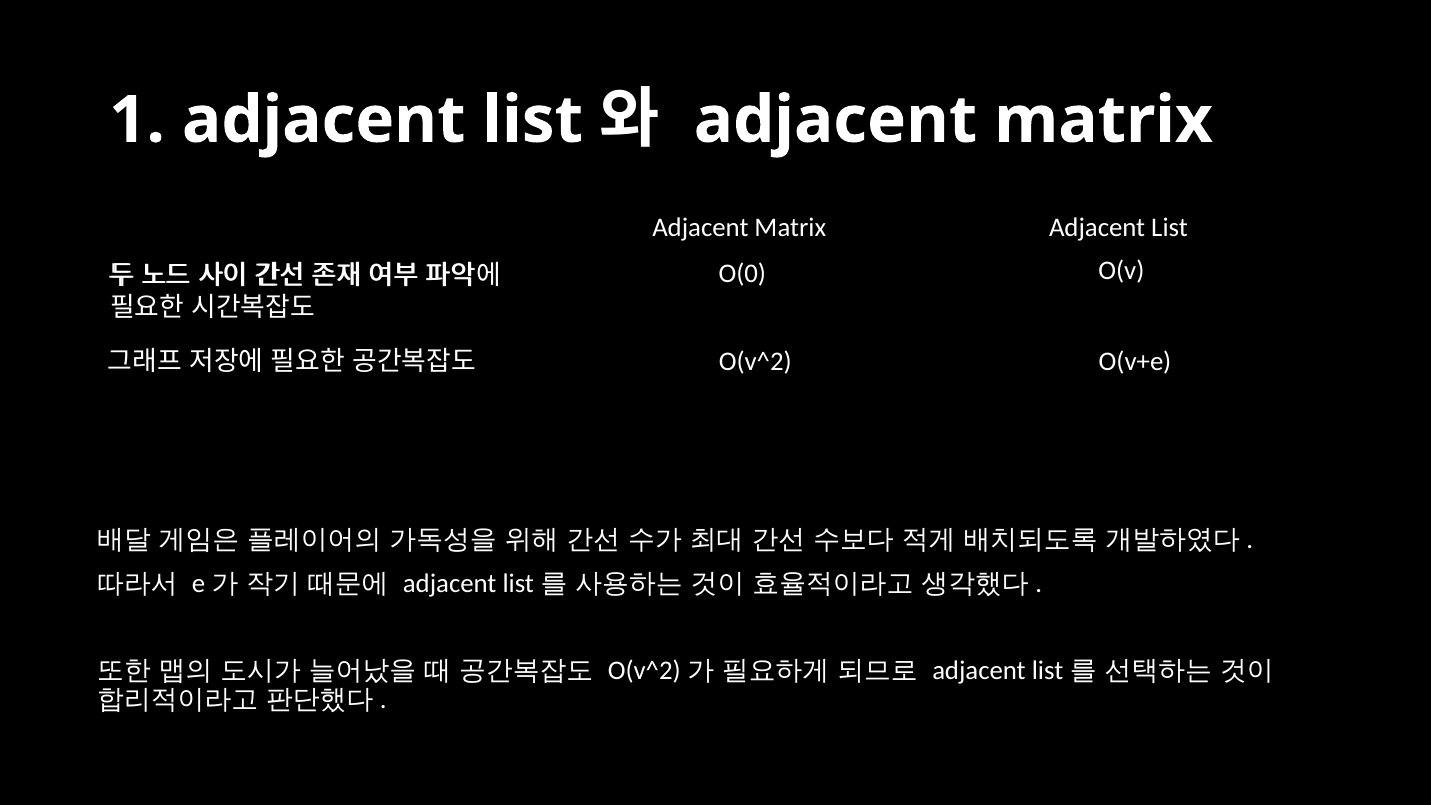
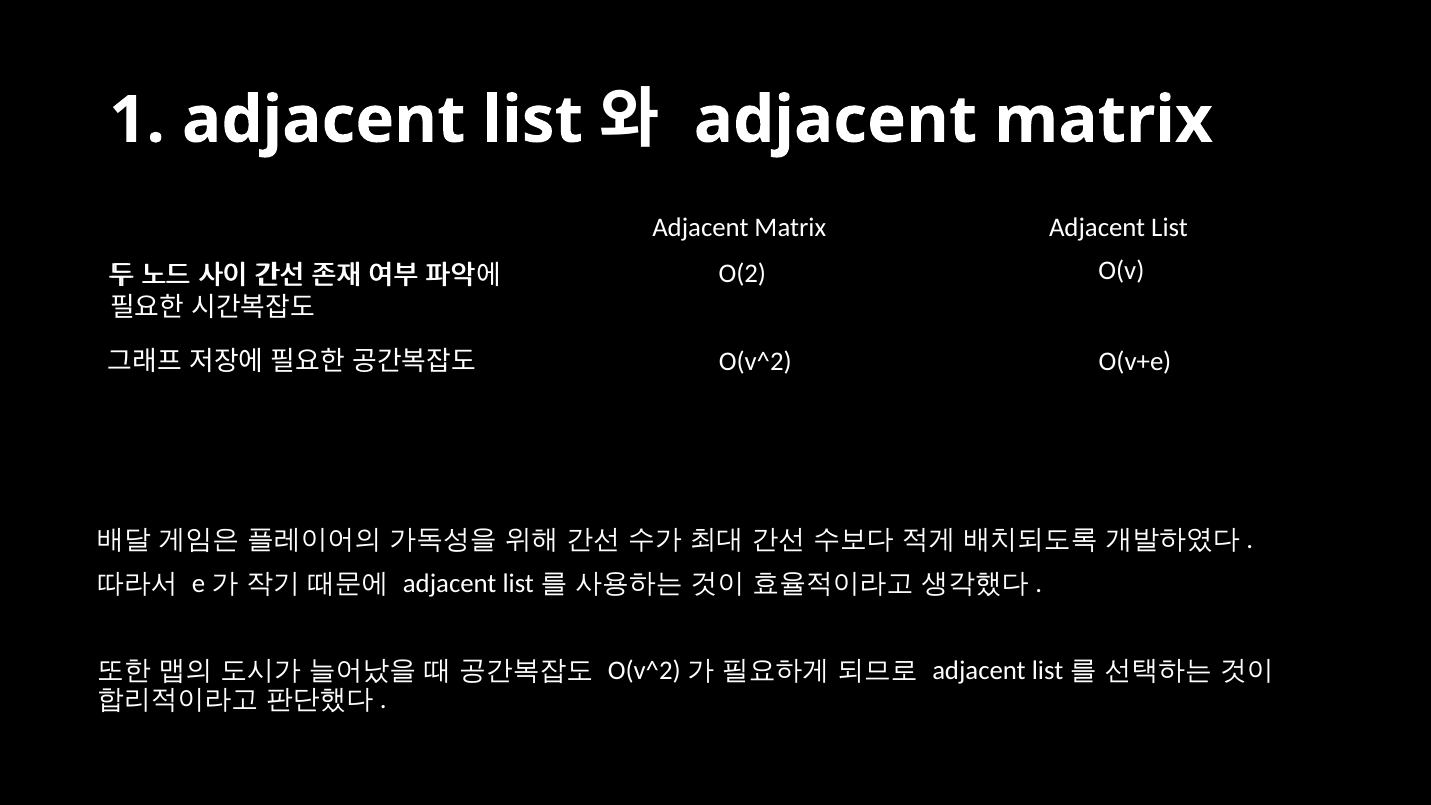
O(0: O(0 -> O(2
